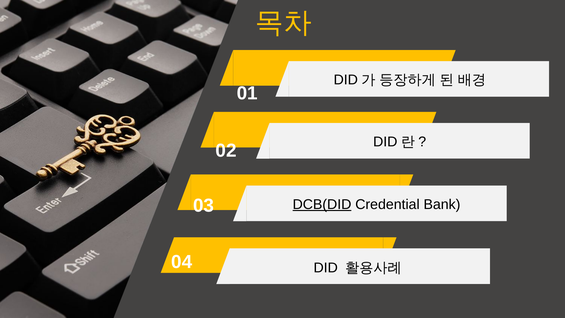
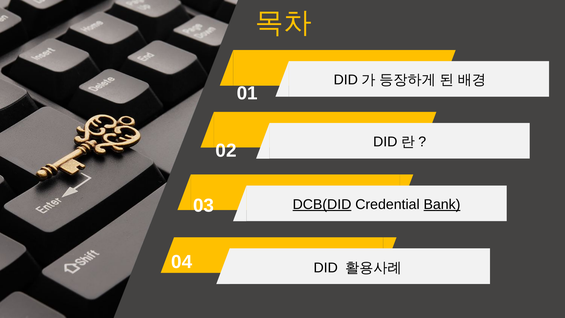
Bank underline: none -> present
